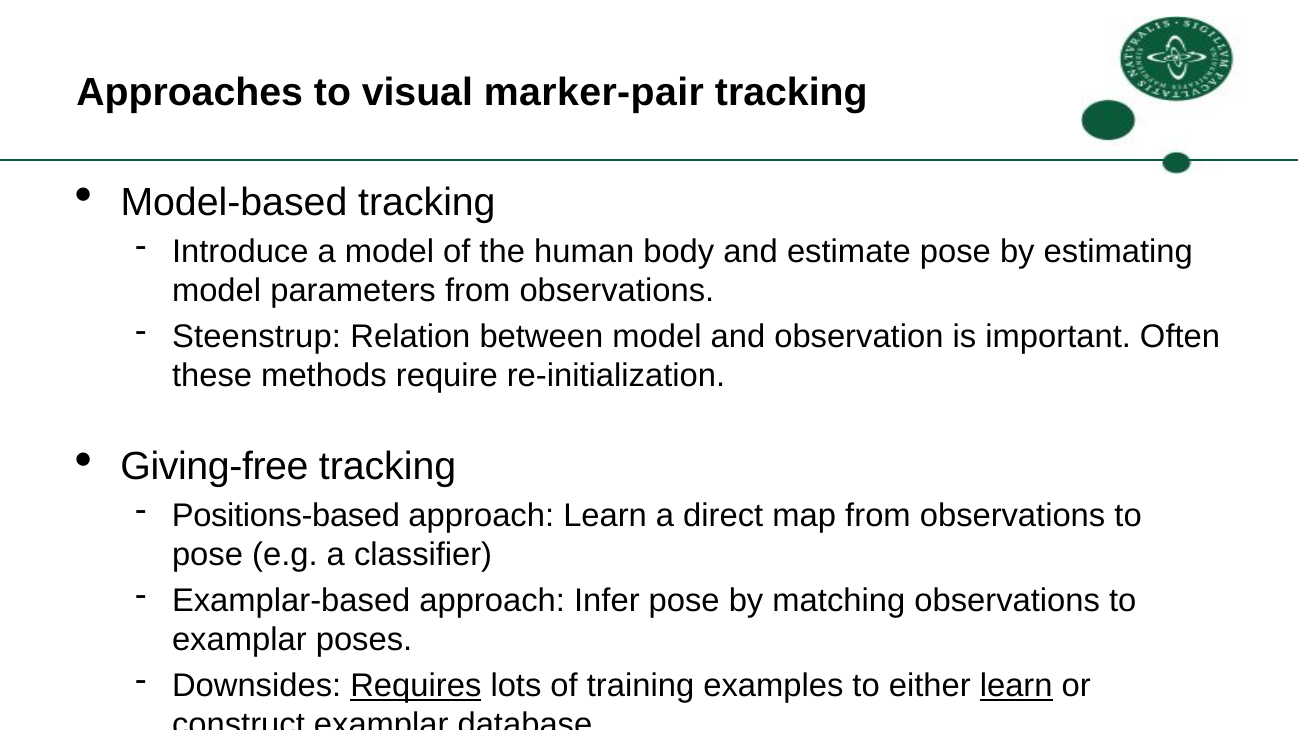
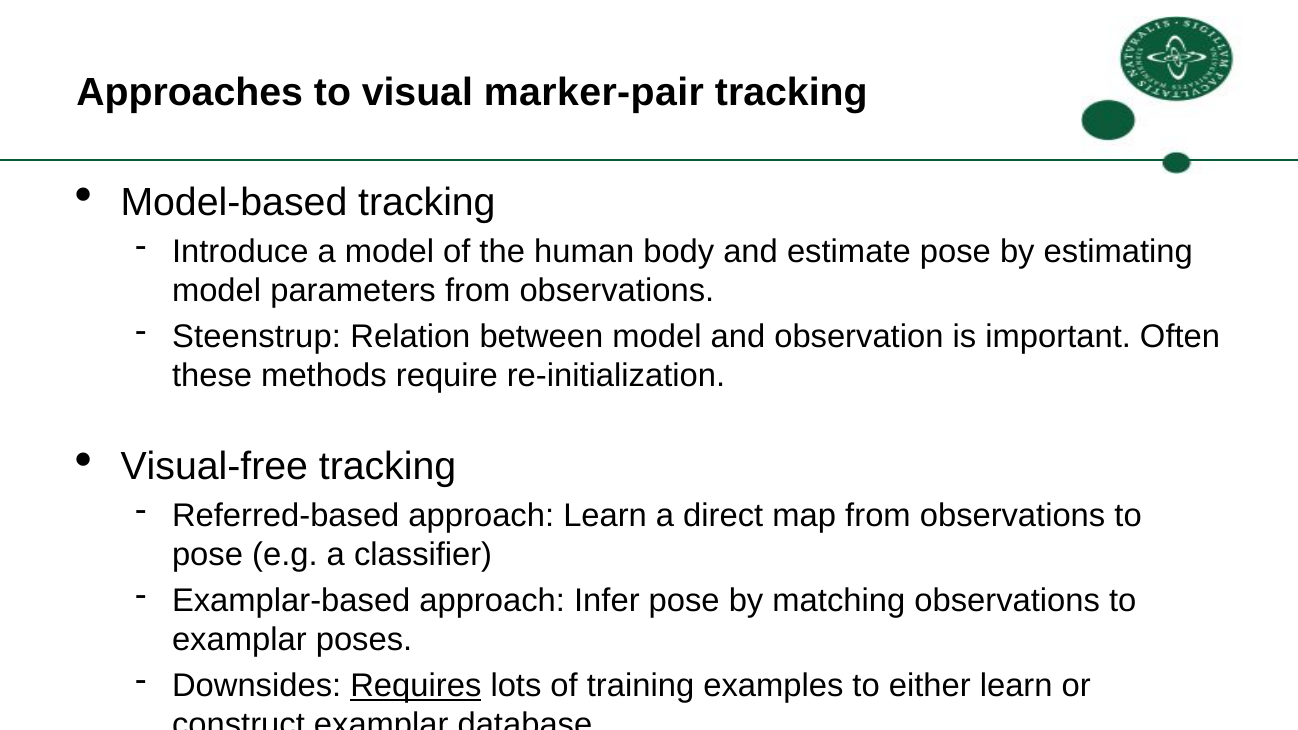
Giving-free: Giving-free -> Visual-free
Positions-based: Positions-based -> Referred-based
learn at (1016, 686) underline: present -> none
